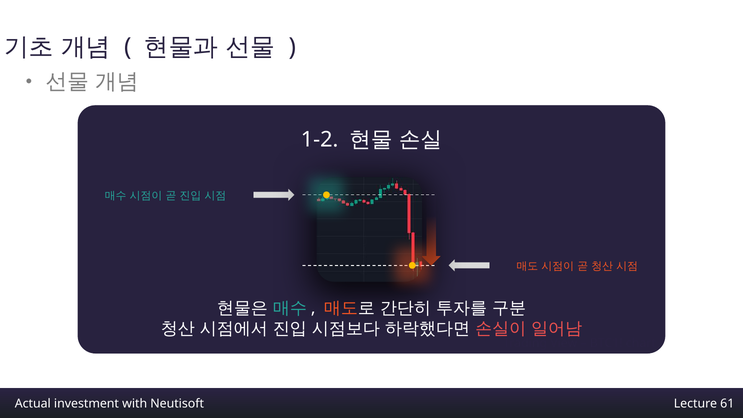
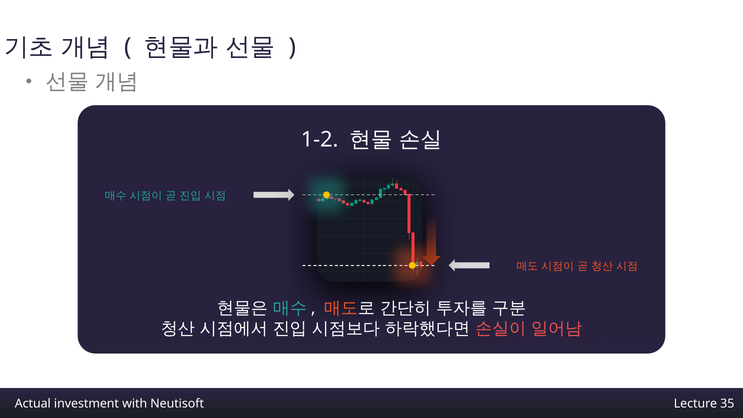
61: 61 -> 35
